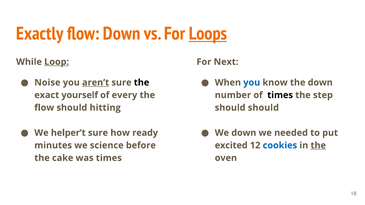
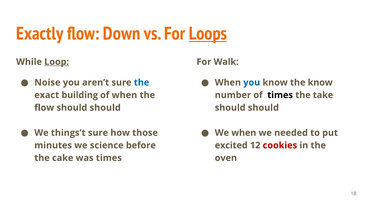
Next: Next -> Walk
aren’t underline: present -> none
the at (142, 83) colour: black -> blue
the down: down -> know
yourself: yourself -> building
of every: every -> when
step: step -> take
hitting at (105, 108): hitting -> should
helper’t: helper’t -> things’t
ready: ready -> those
We down: down -> when
cookies colour: blue -> red
the at (318, 146) underline: present -> none
